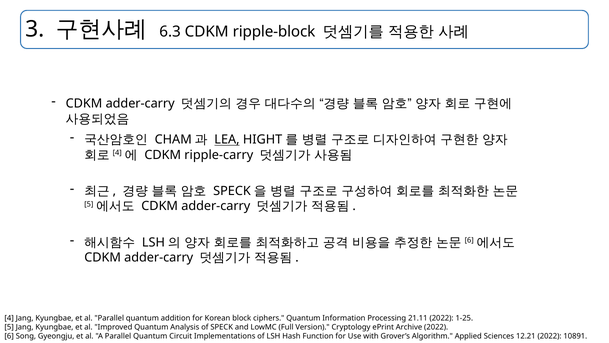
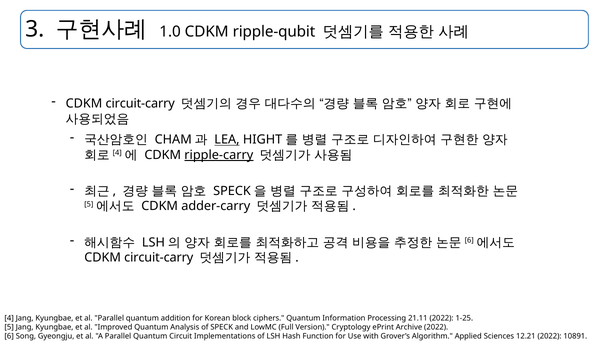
6.3: 6.3 -> 1.0
ripple-block: ripple-block -> ripple-qubit
adder-carry at (140, 104): adder-carry -> circuit-carry
ripple-carry underline: none -> present
adder-carry at (159, 257): adder-carry -> circuit-carry
